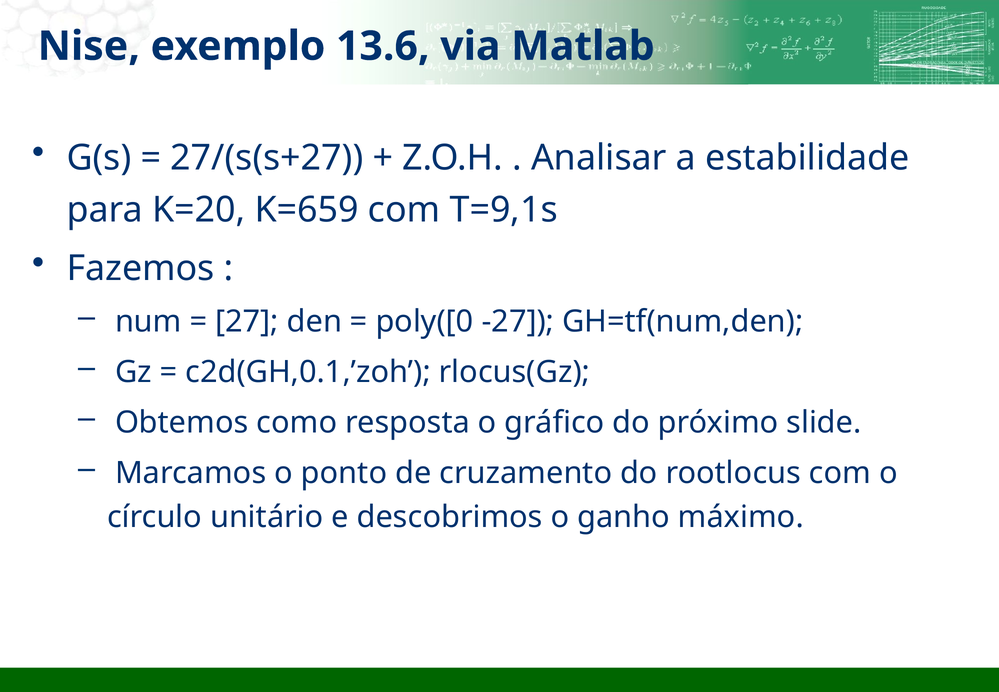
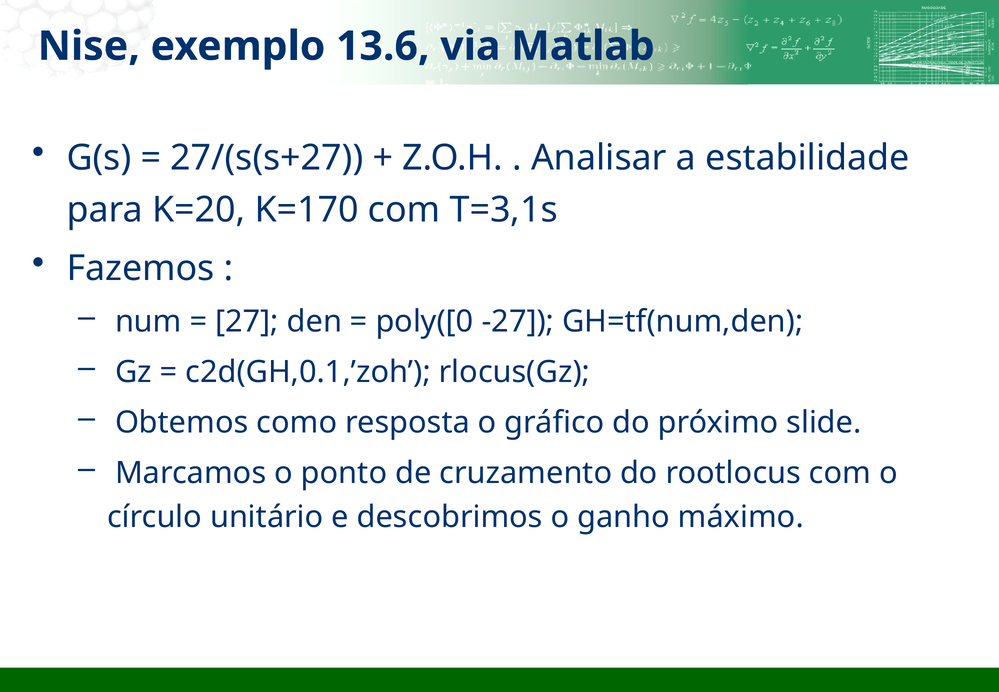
K=659: K=659 -> K=170
T=9,1s: T=9,1s -> T=3,1s
